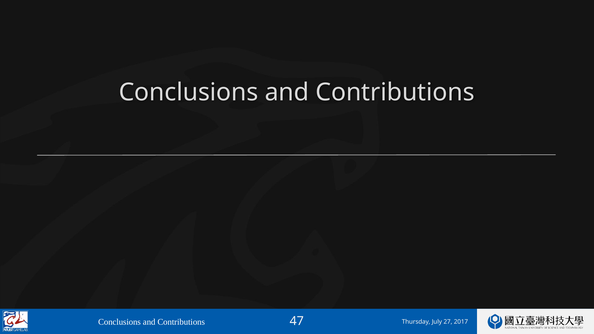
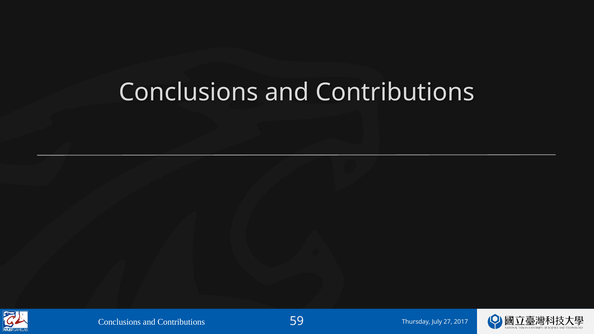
47: 47 -> 59
